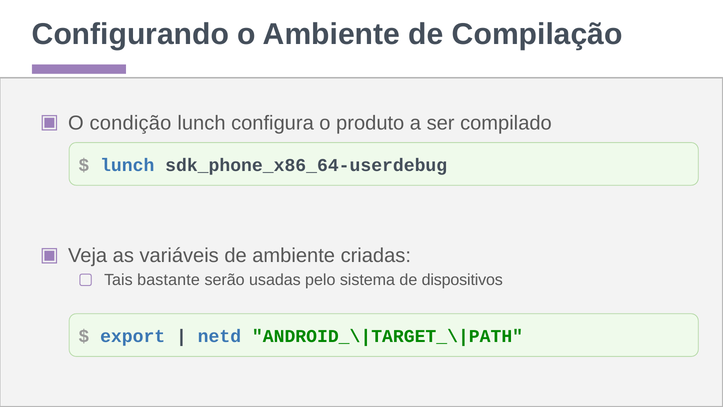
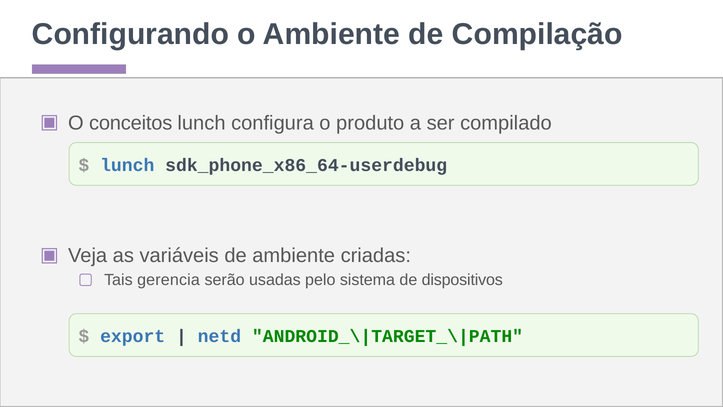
condição: condição -> conceitos
bastante: bastante -> gerencia
